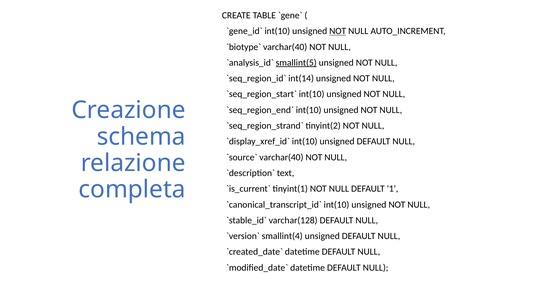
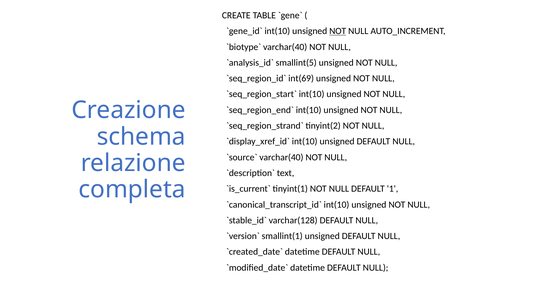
smallint(5 underline: present -> none
int(14: int(14 -> int(69
smallint(4: smallint(4 -> smallint(1
